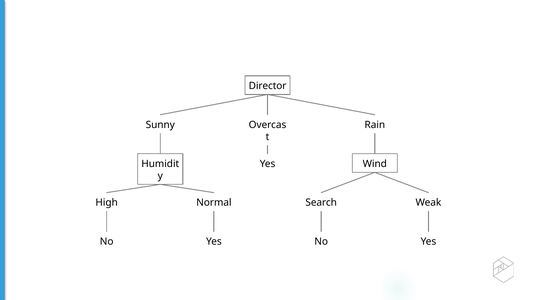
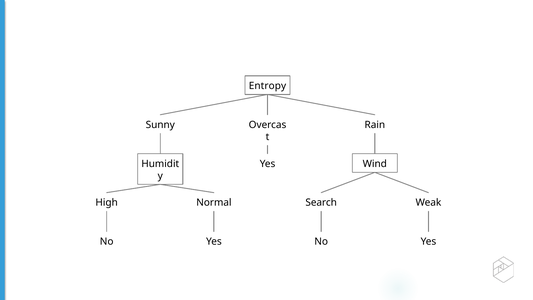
Director: Director -> Entropy
